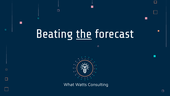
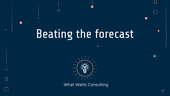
the underline: present -> none
